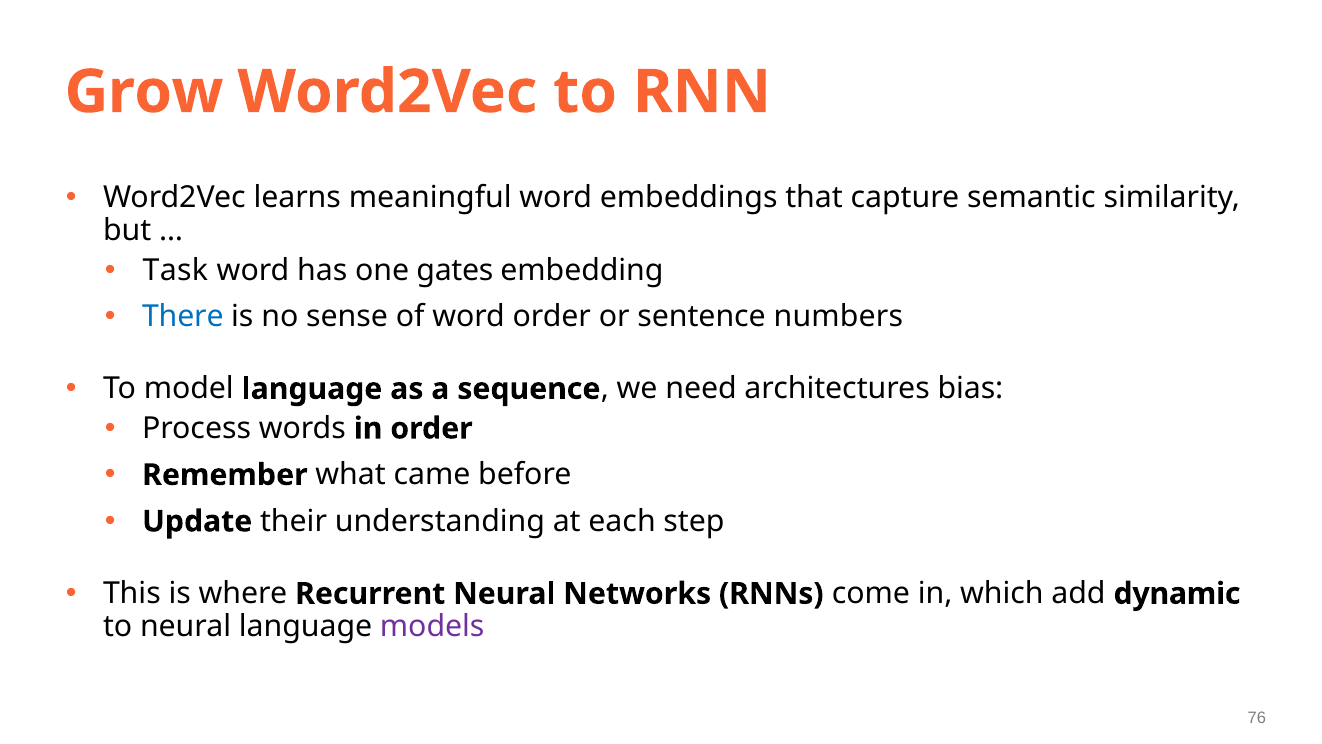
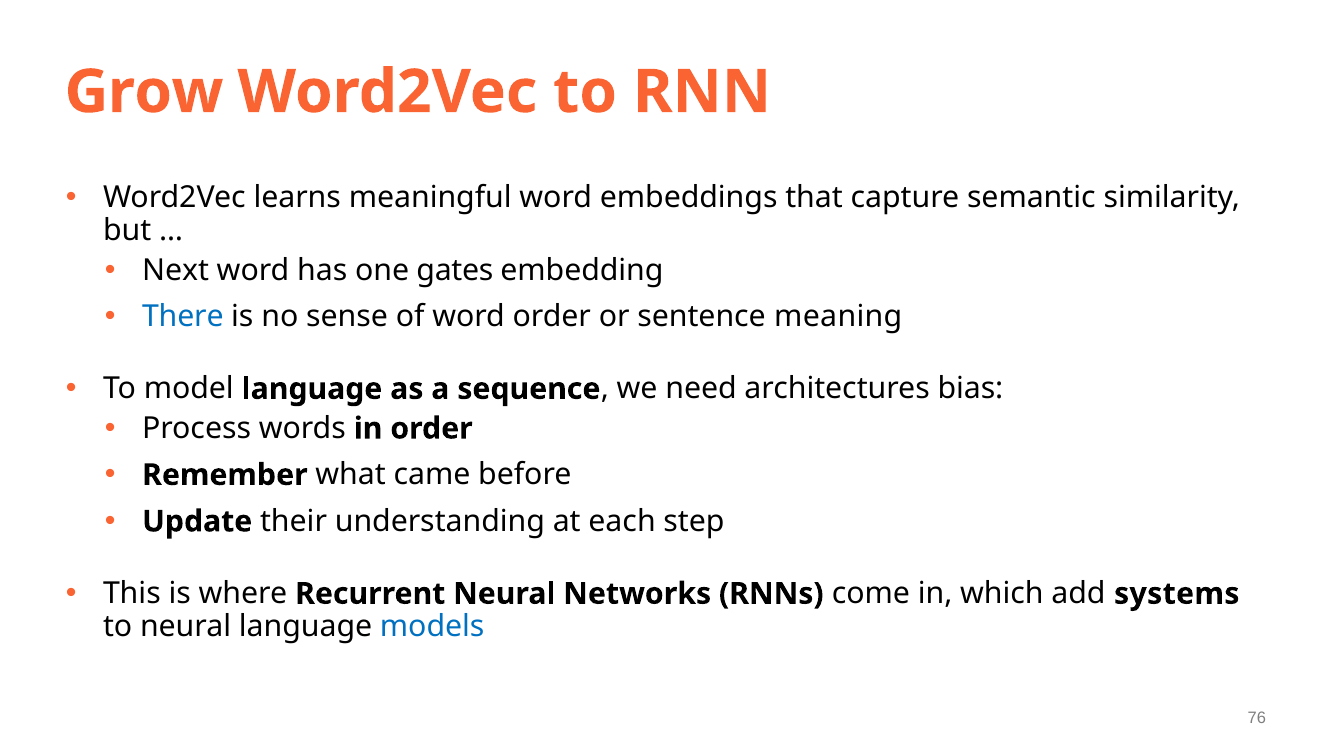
Task: Task -> Next
numbers: numbers -> meaning
dynamic: dynamic -> systems
models colour: purple -> blue
